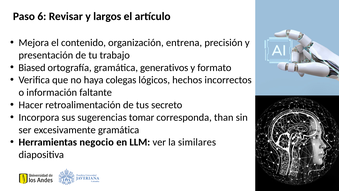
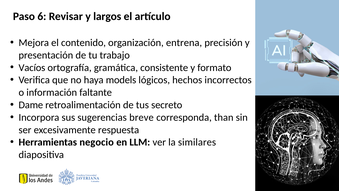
Biased: Biased -> Vacíos
generativos: generativos -> consistente
colegas: colegas -> models
Hacer: Hacer -> Dame
tomar: tomar -> breve
excesivamente gramática: gramática -> respuesta
